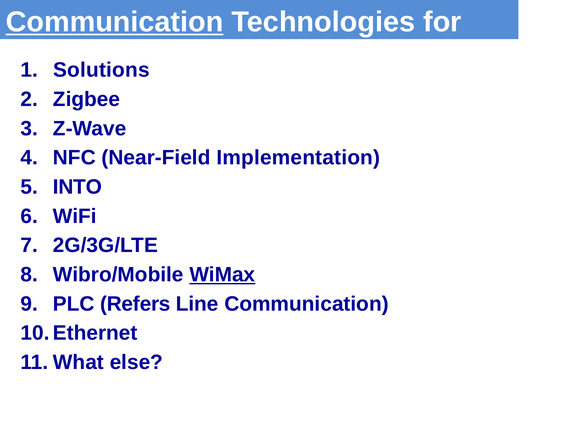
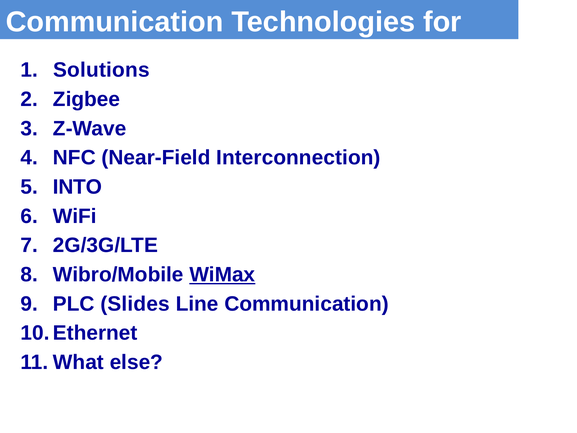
Communication at (115, 22) underline: present -> none
Implementation: Implementation -> Interconnection
Refers: Refers -> Slides
